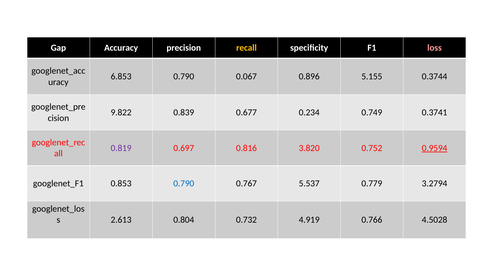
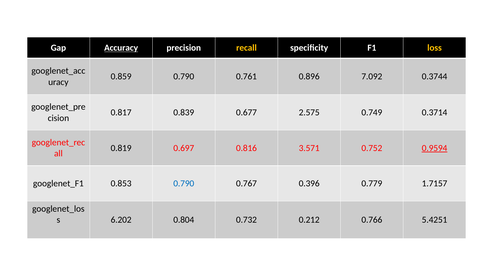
Accuracy underline: none -> present
loss colour: pink -> yellow
6.853: 6.853 -> 0.859
0.067: 0.067 -> 0.761
5.155: 5.155 -> 7.092
9.822: 9.822 -> 0.817
0.234: 0.234 -> 2.575
0.3741: 0.3741 -> 0.3714
0.819 colour: purple -> black
3.820: 3.820 -> 3.571
5.537: 5.537 -> 0.396
3.2794: 3.2794 -> 1.7157
2.613: 2.613 -> 6.202
4.919: 4.919 -> 0.212
4.5028: 4.5028 -> 5.4251
